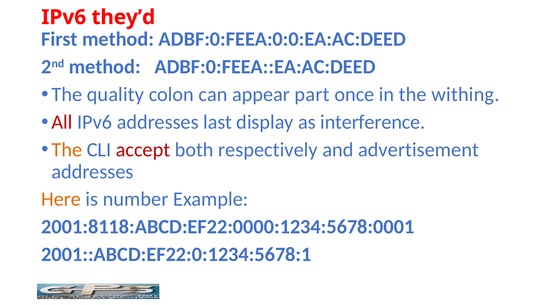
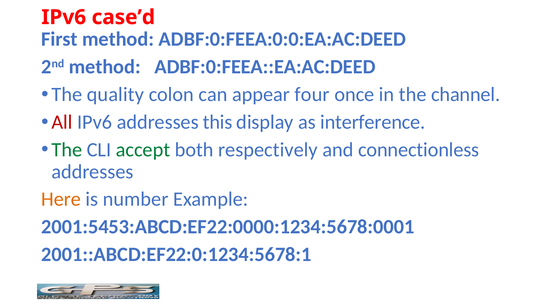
they’d: they’d -> case’d
part: part -> four
withing: withing -> channel
last: last -> this
The at (67, 150) colour: orange -> green
accept colour: red -> green
advertisement: advertisement -> connectionless
2001:8118:ABCD:EF22:0000:1234:5678:0001: 2001:8118:ABCD:EF22:0000:1234:5678:0001 -> 2001:5453:ABCD:EF22:0000:1234:5678:0001
